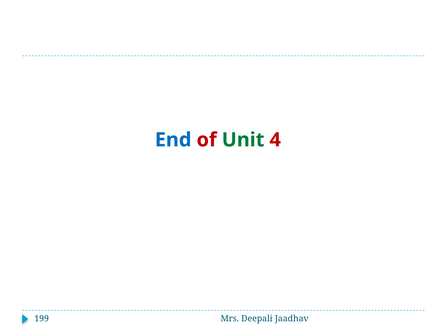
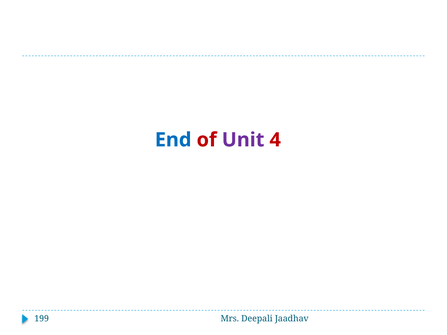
Unit colour: green -> purple
